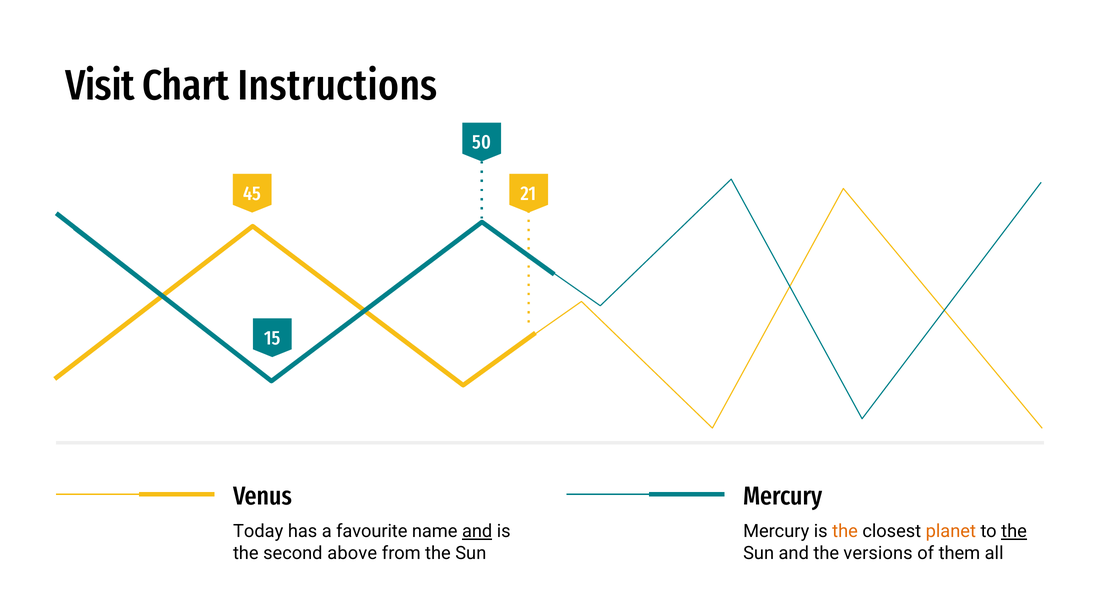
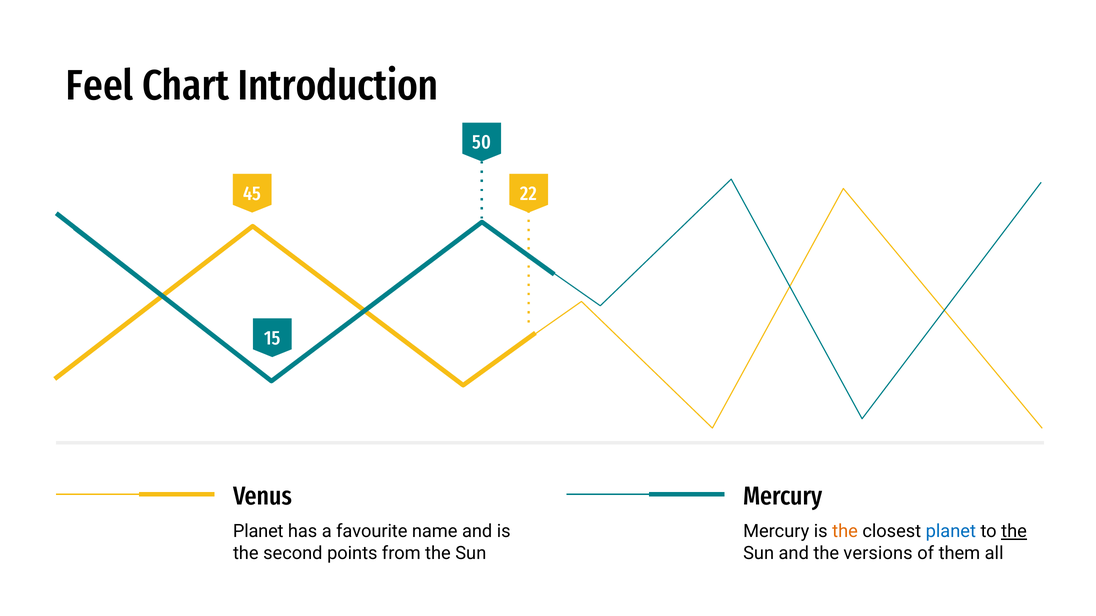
Visit: Visit -> Feel
Instructions: Instructions -> Introduction
21: 21 -> 22
Today at (258, 532): Today -> Planet
and at (477, 532) underline: present -> none
planet at (951, 532) colour: orange -> blue
above: above -> points
